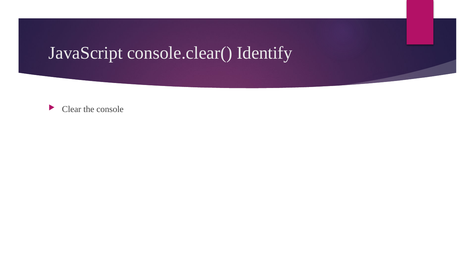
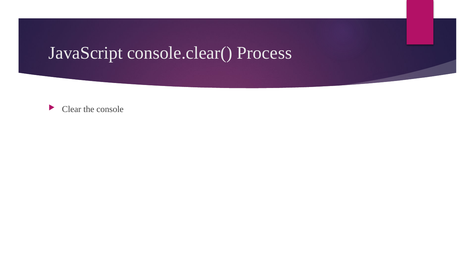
Identify: Identify -> Process
